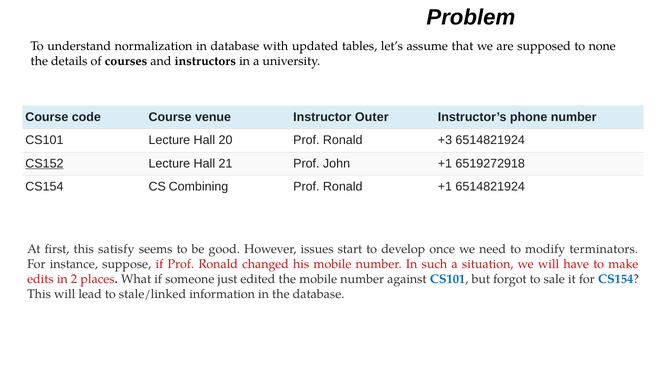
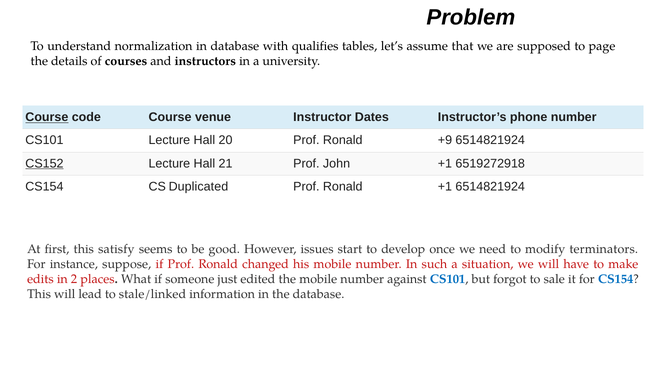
updated: updated -> qualifies
none: none -> page
Course at (47, 117) underline: none -> present
Outer: Outer -> Dates
+3: +3 -> +9
Combining: Combining -> Duplicated
